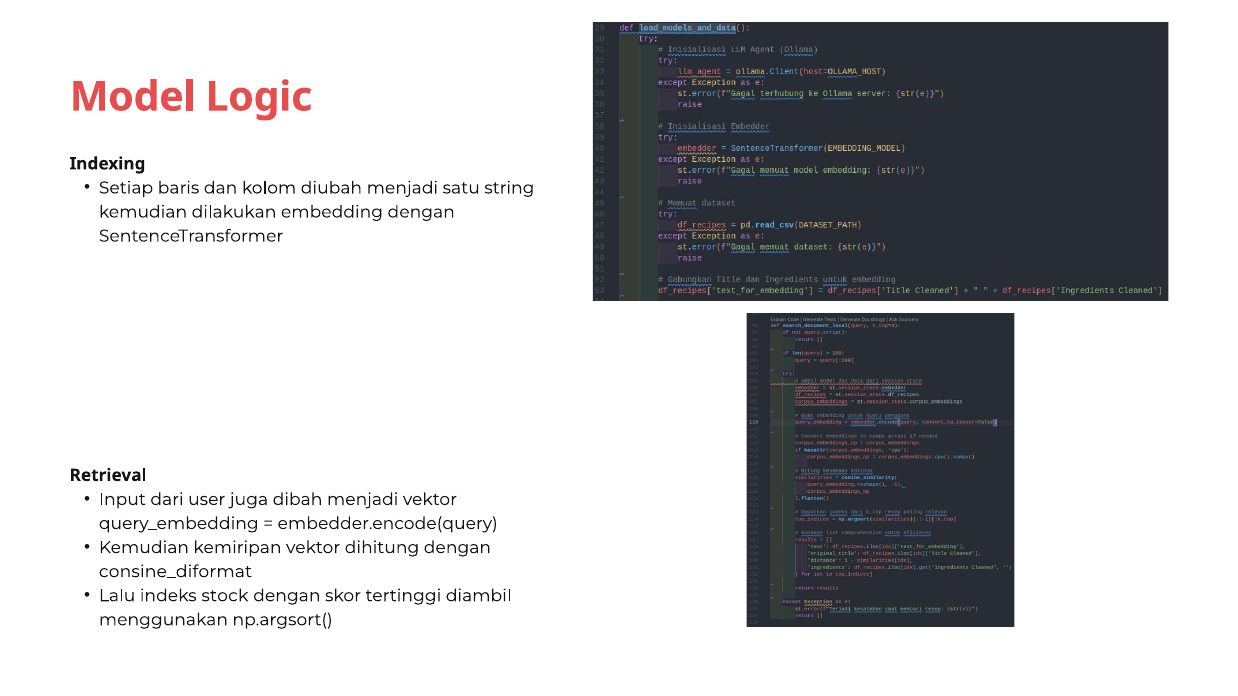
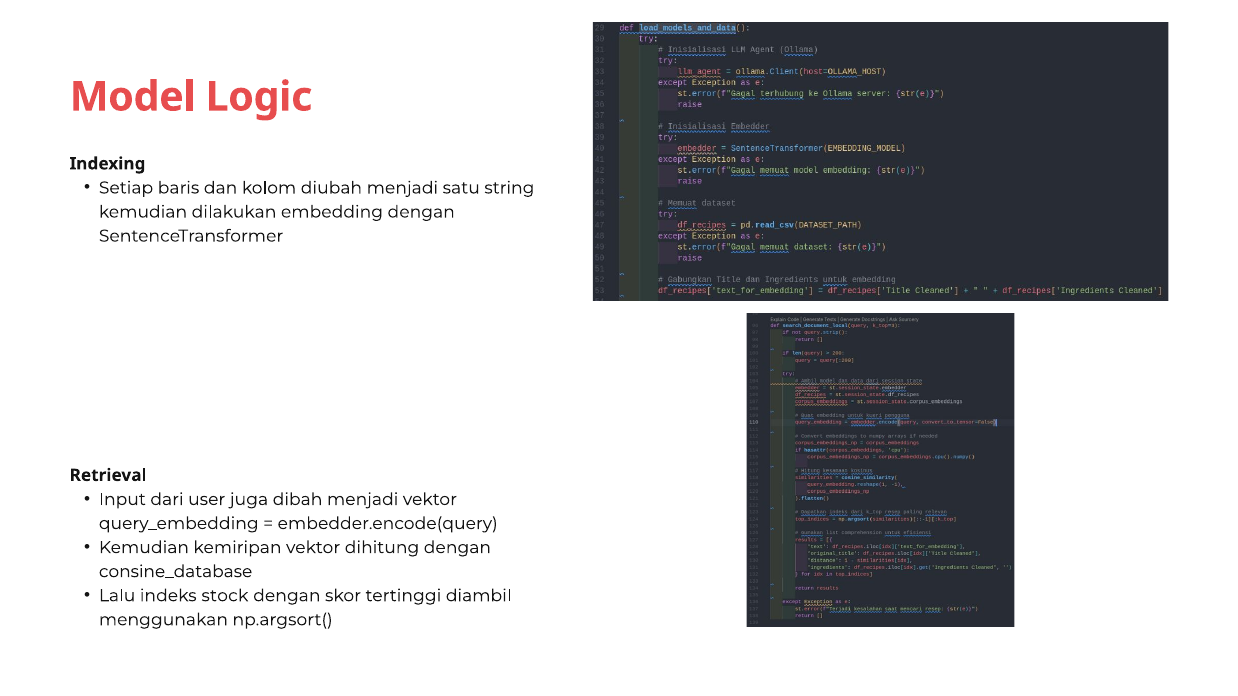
consine_diformat: consine_diformat -> consine_database
